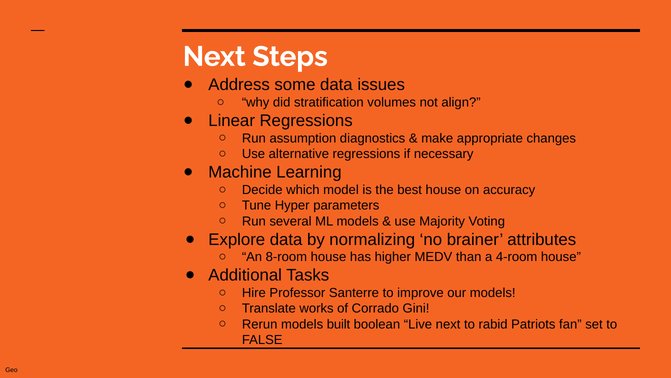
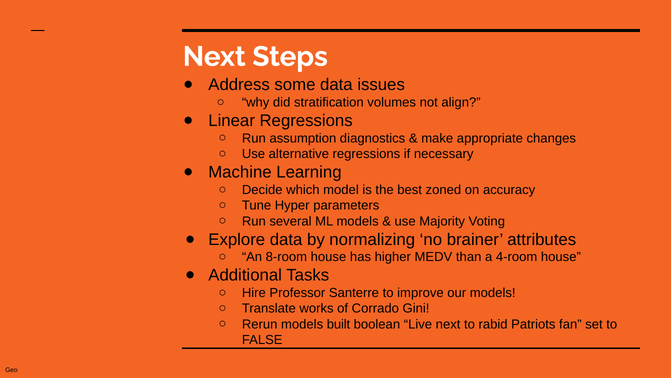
best house: house -> zoned
